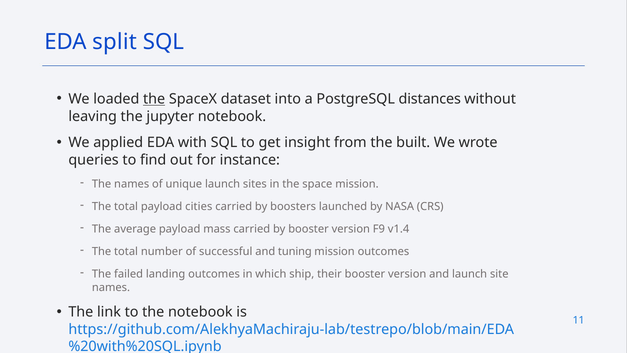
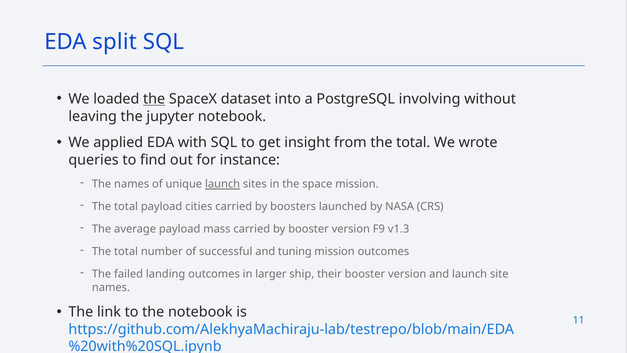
distances: distances -> involving
from the built: built -> total
launch at (223, 184) underline: none -> present
v1.4: v1.4 -> v1.3
which: which -> larger
